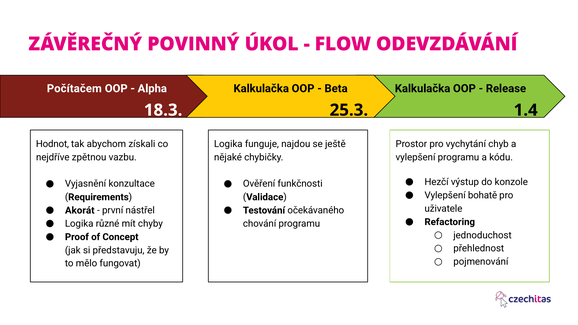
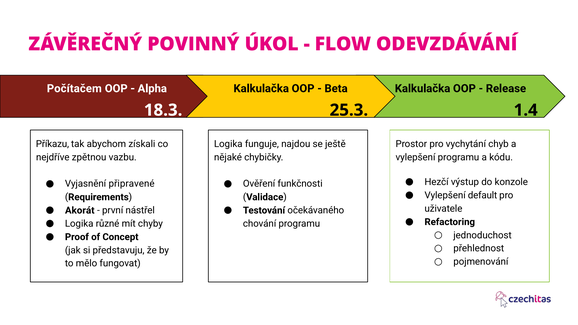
Hodnot: Hodnot -> Příkazu
konzultace: konzultace -> připravené
bohatě: bohatě -> default
